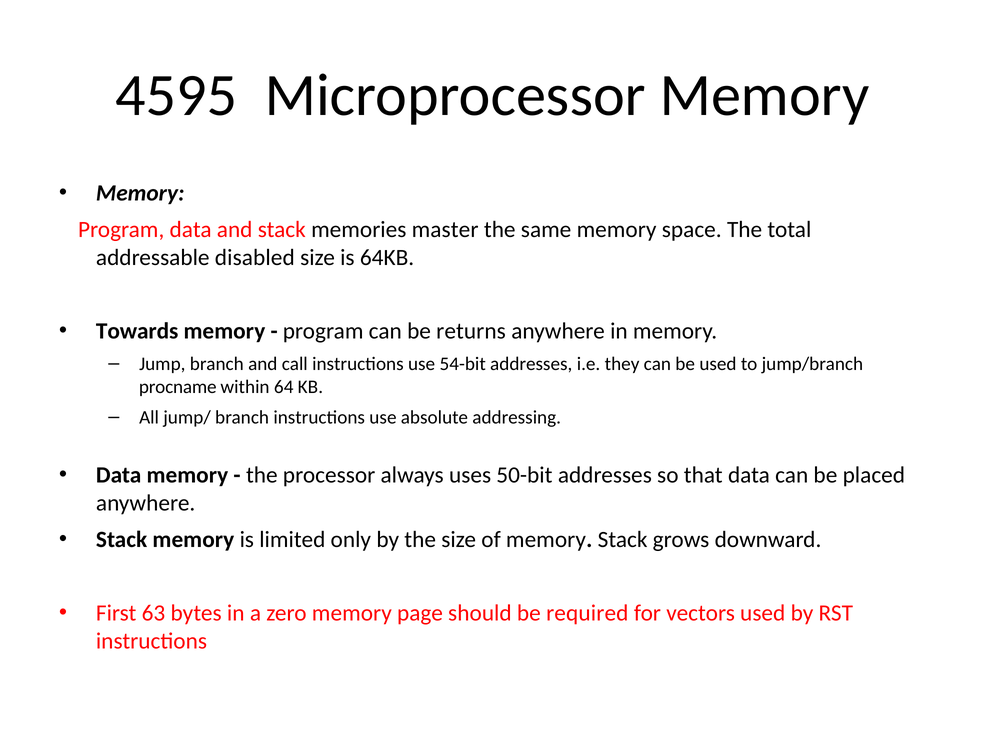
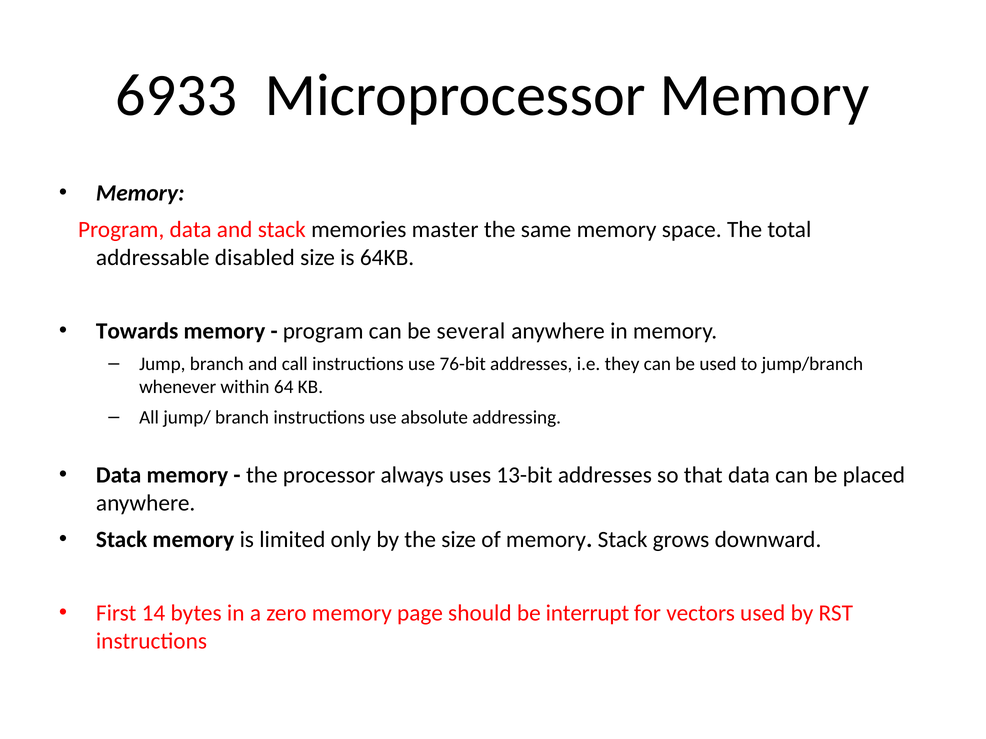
4595: 4595 -> 6933
returns: returns -> several
54-bit: 54-bit -> 76-bit
procname: procname -> whenever
50-bit: 50-bit -> 13-bit
63: 63 -> 14
required: required -> interrupt
